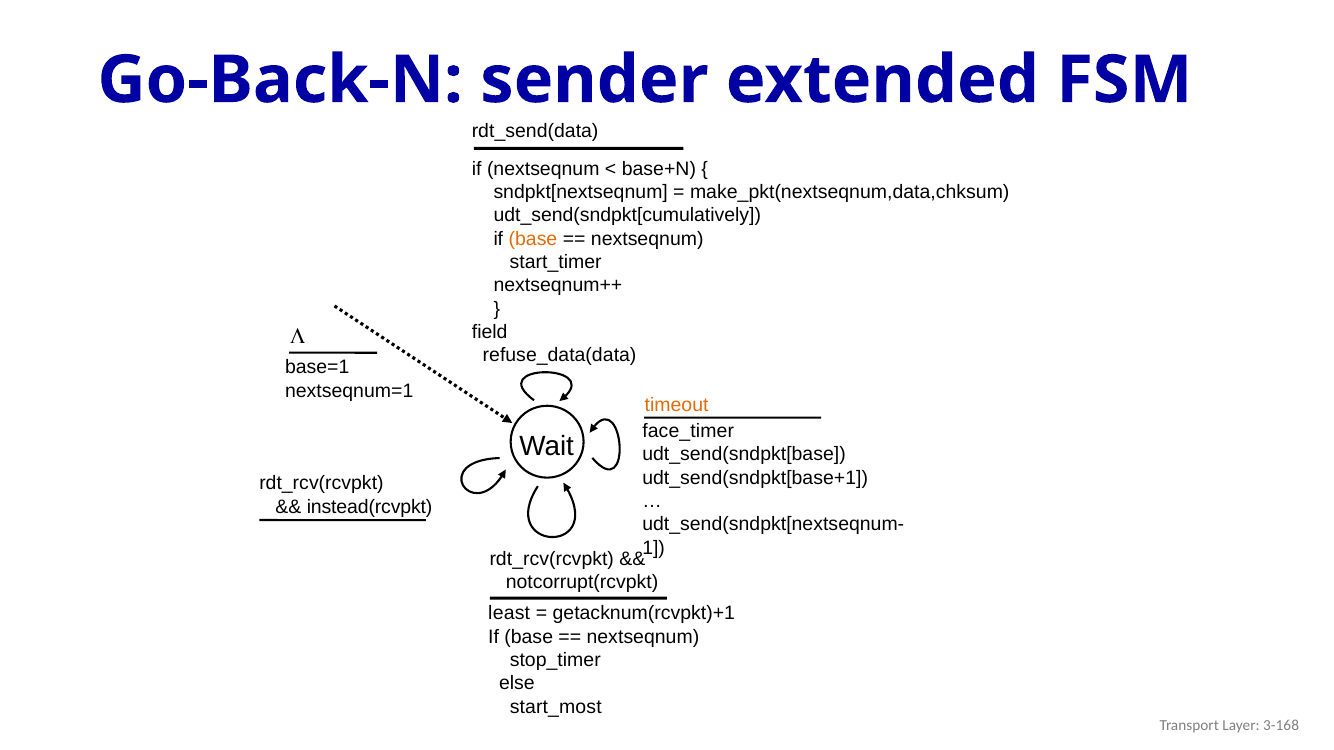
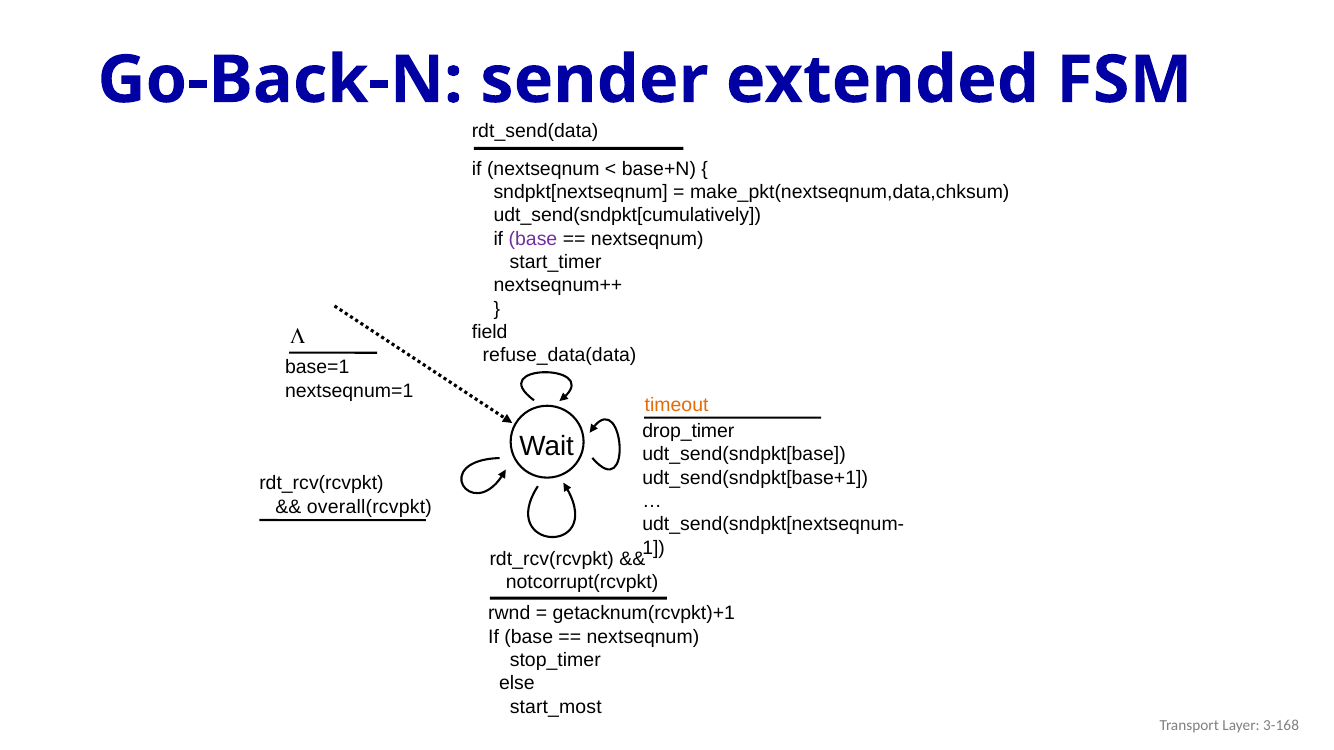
base at (533, 239) colour: orange -> purple
face_timer: face_timer -> drop_timer
instead(rcvpkt: instead(rcvpkt -> overall(rcvpkt
least: least -> rwnd
